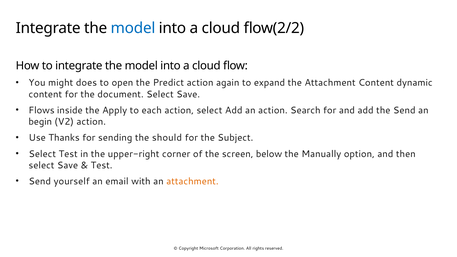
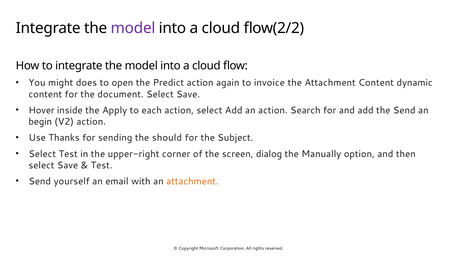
model at (133, 28) colour: blue -> purple
expand: expand -> invoice
Flows: Flows -> Hover
below: below -> dialog
